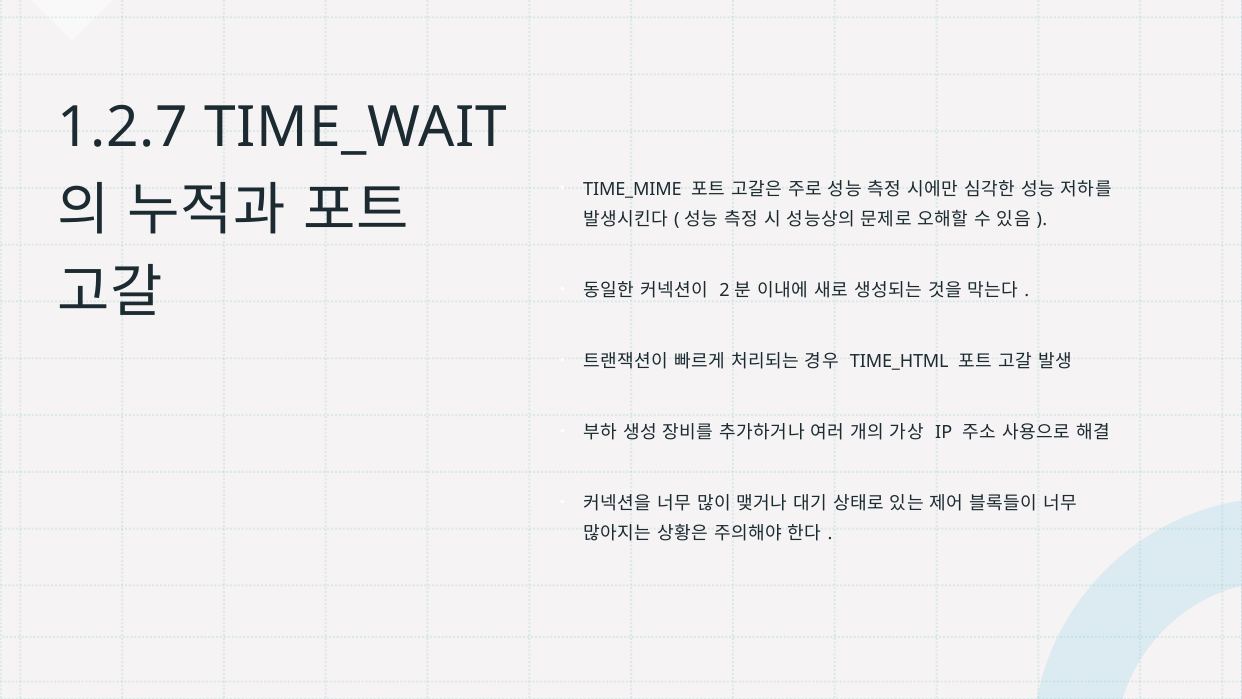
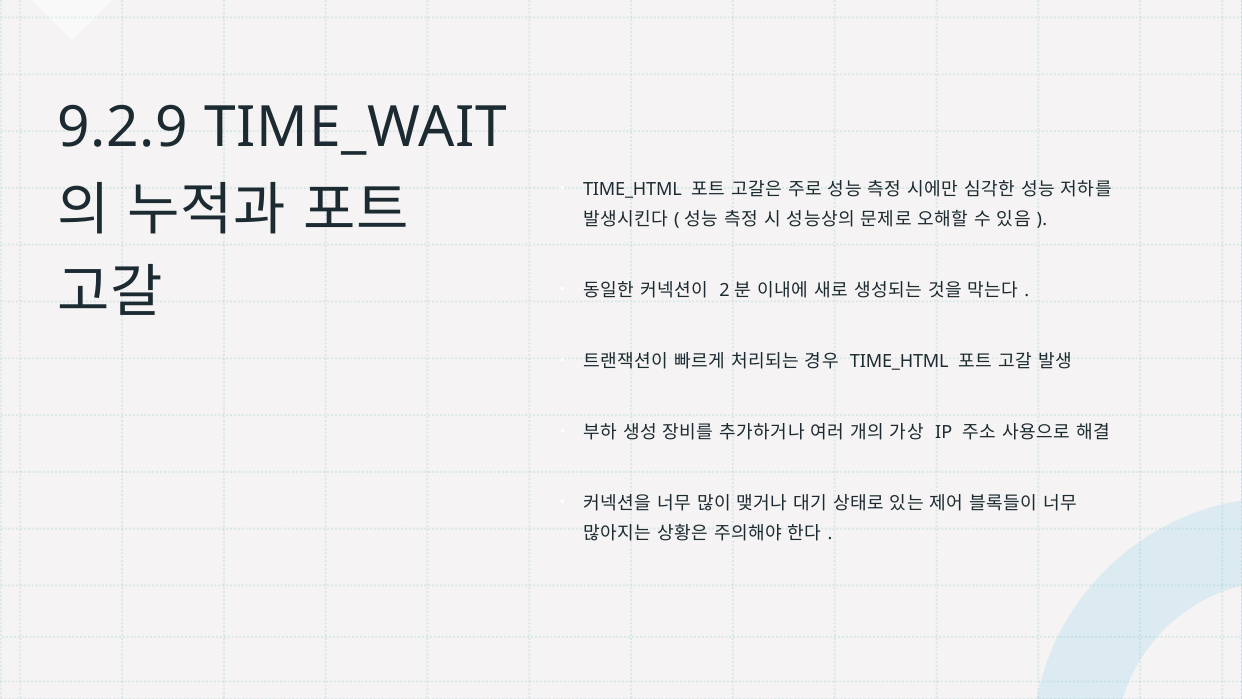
1.2.7: 1.2.7 -> 9.2.9
TIME_MIME at (632, 189): TIME_MIME -> TIME_HTML
